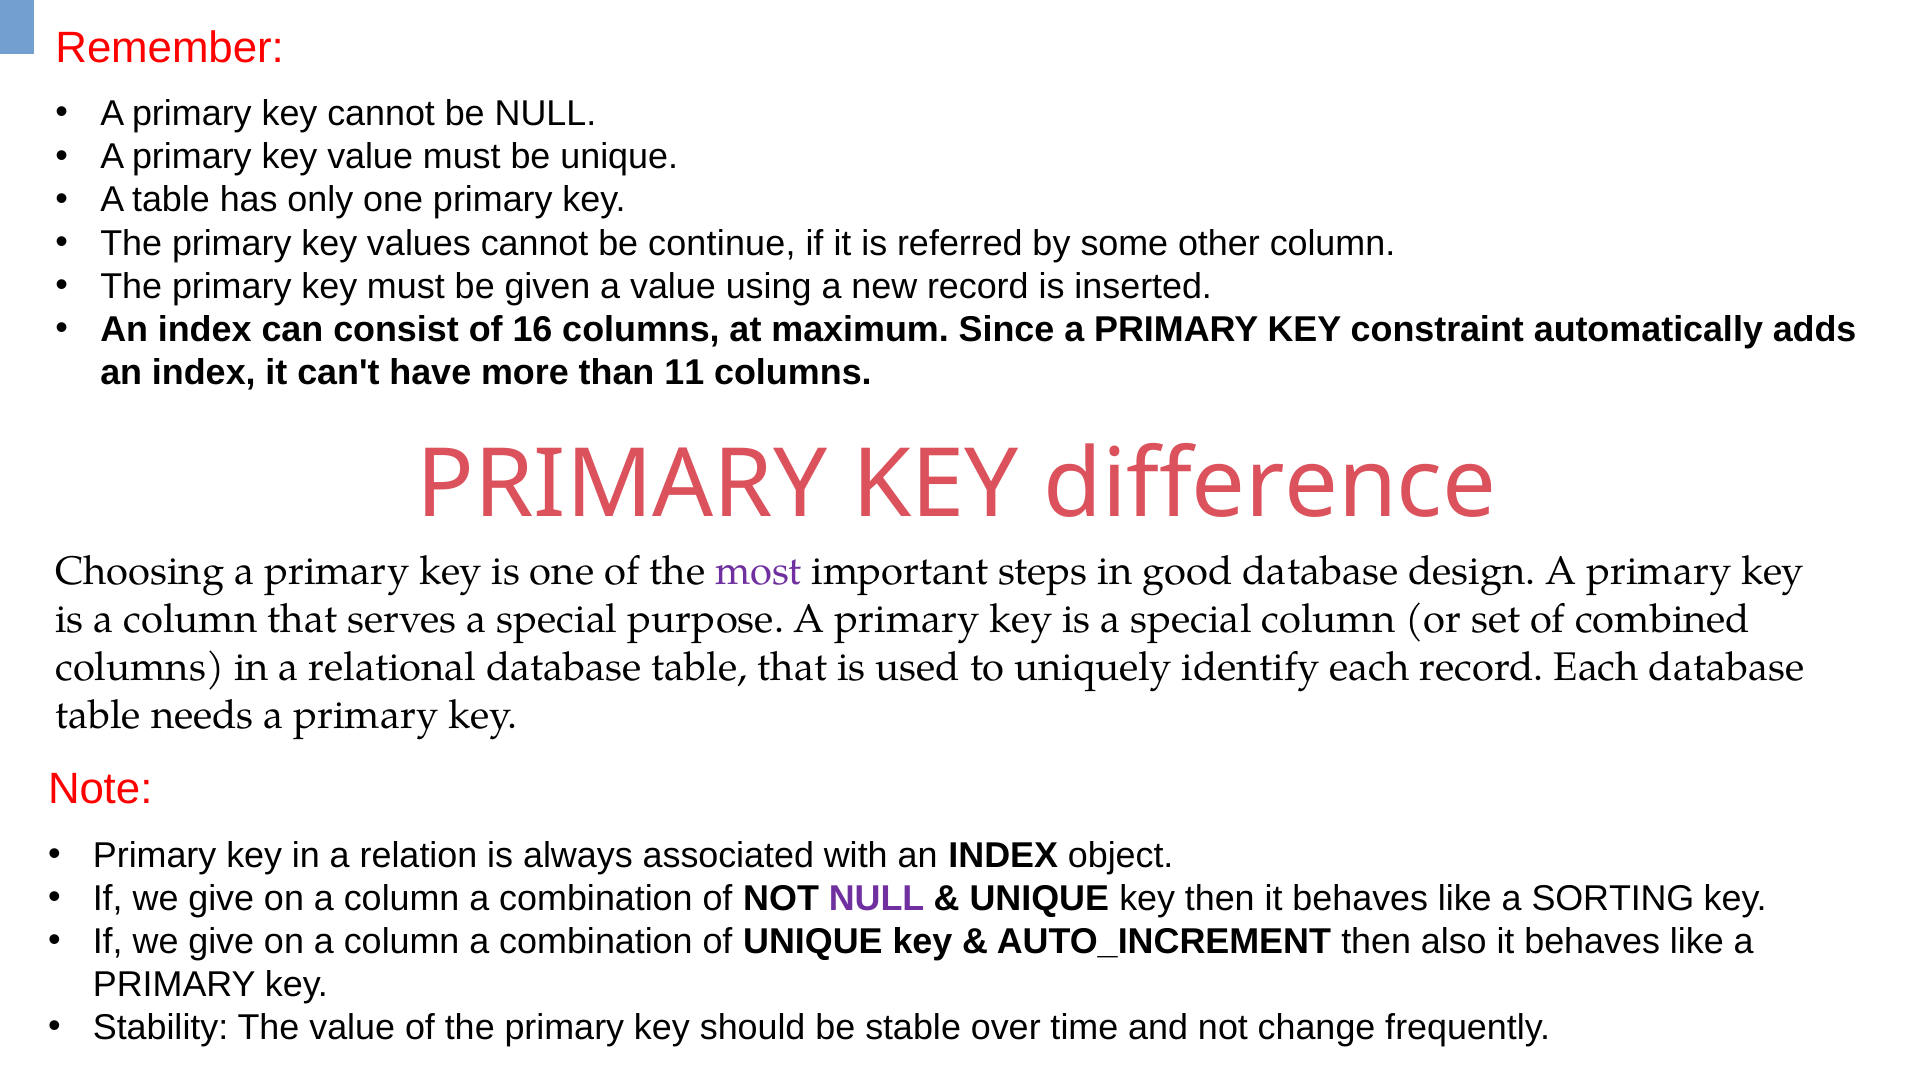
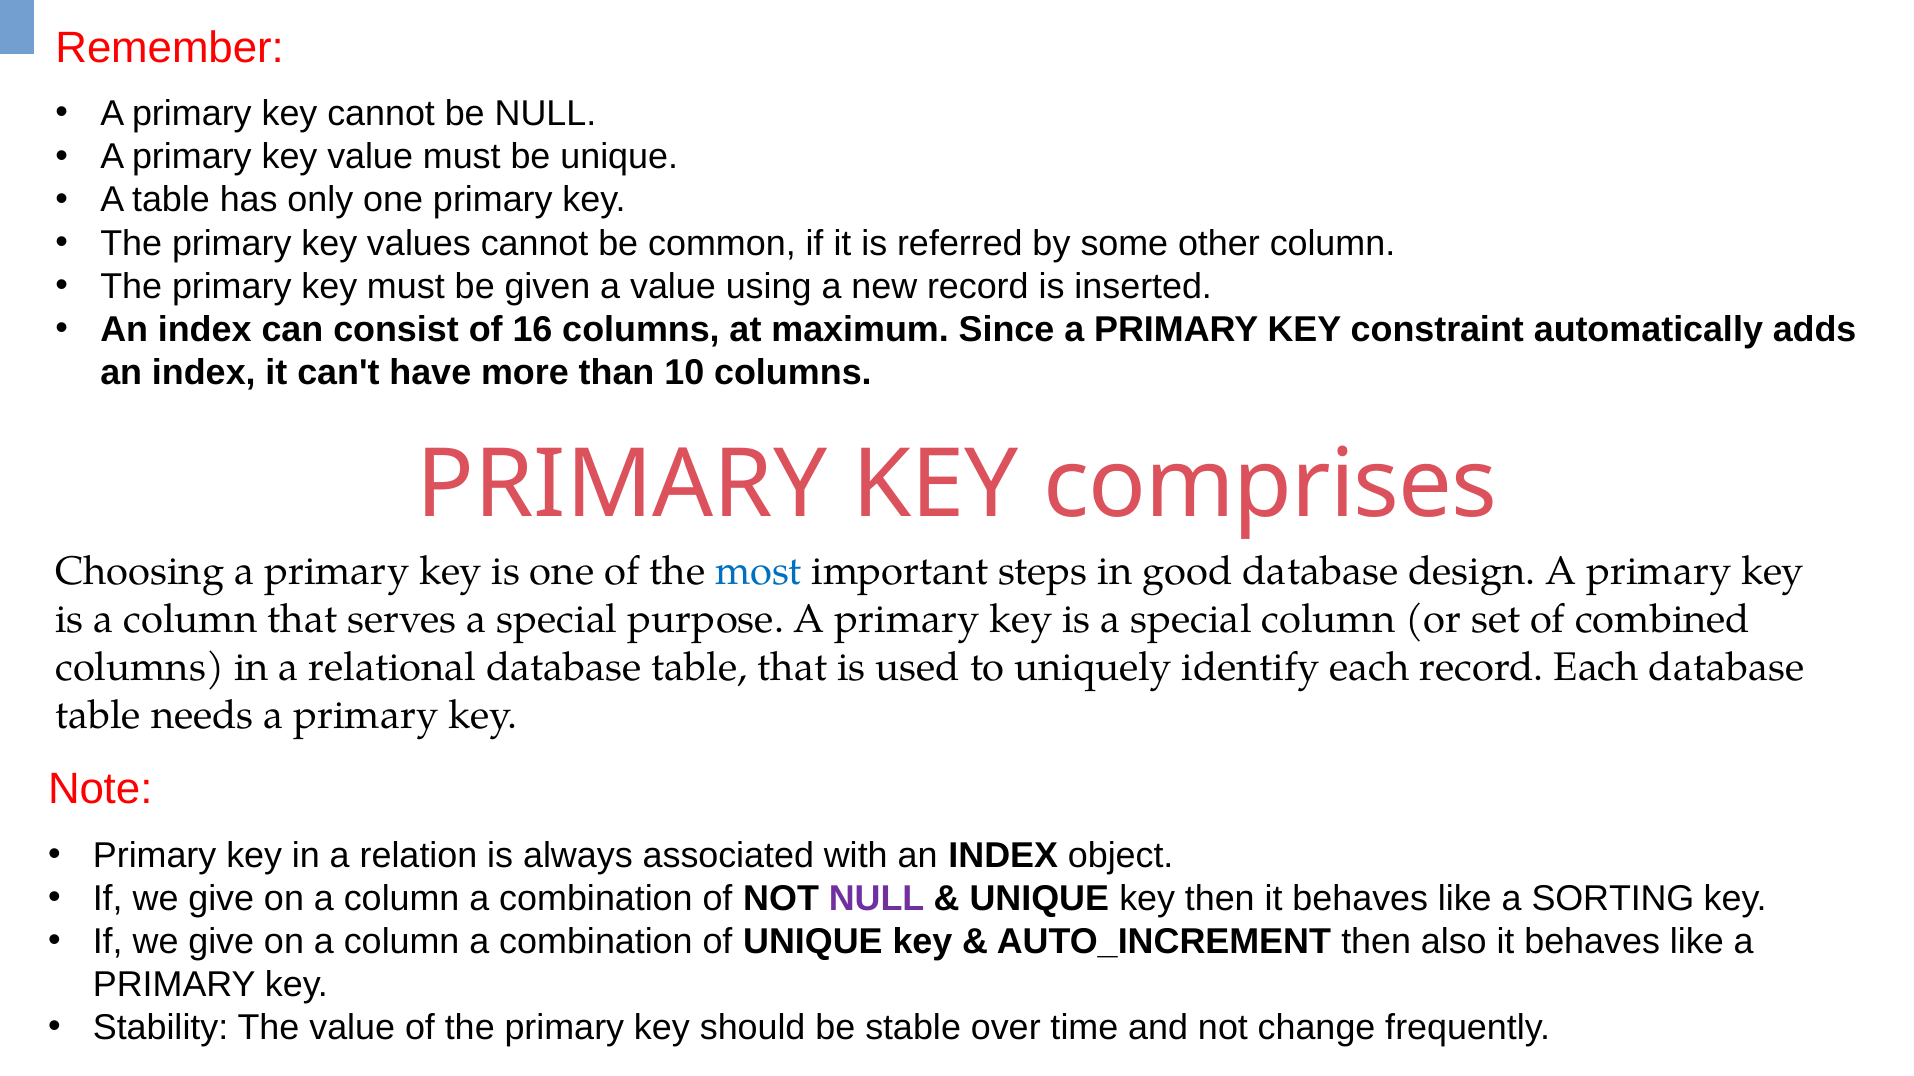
continue: continue -> common
11: 11 -> 10
difference: difference -> comprises
most colour: purple -> blue
